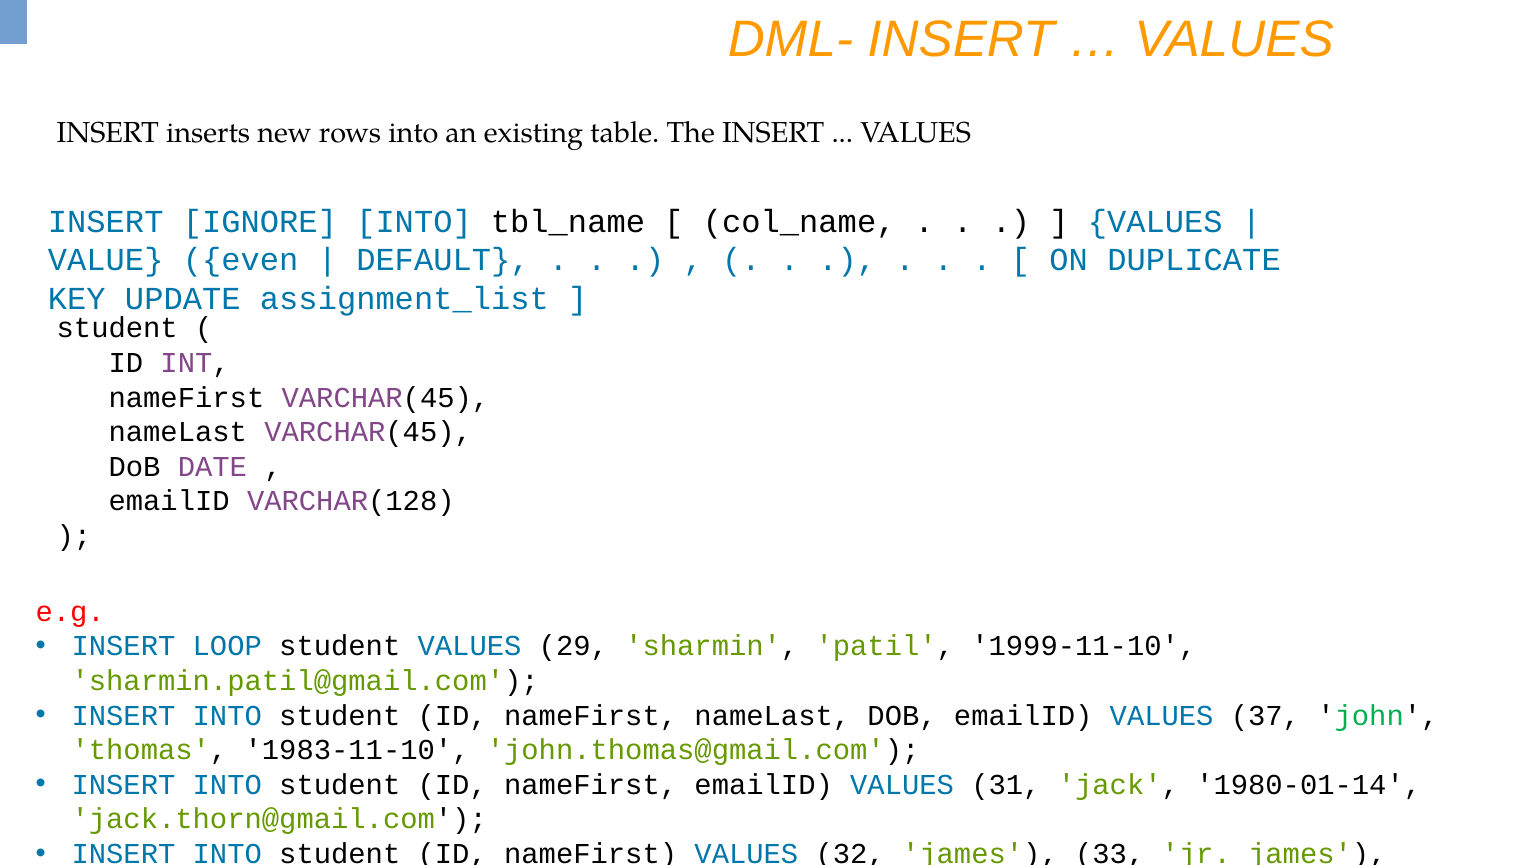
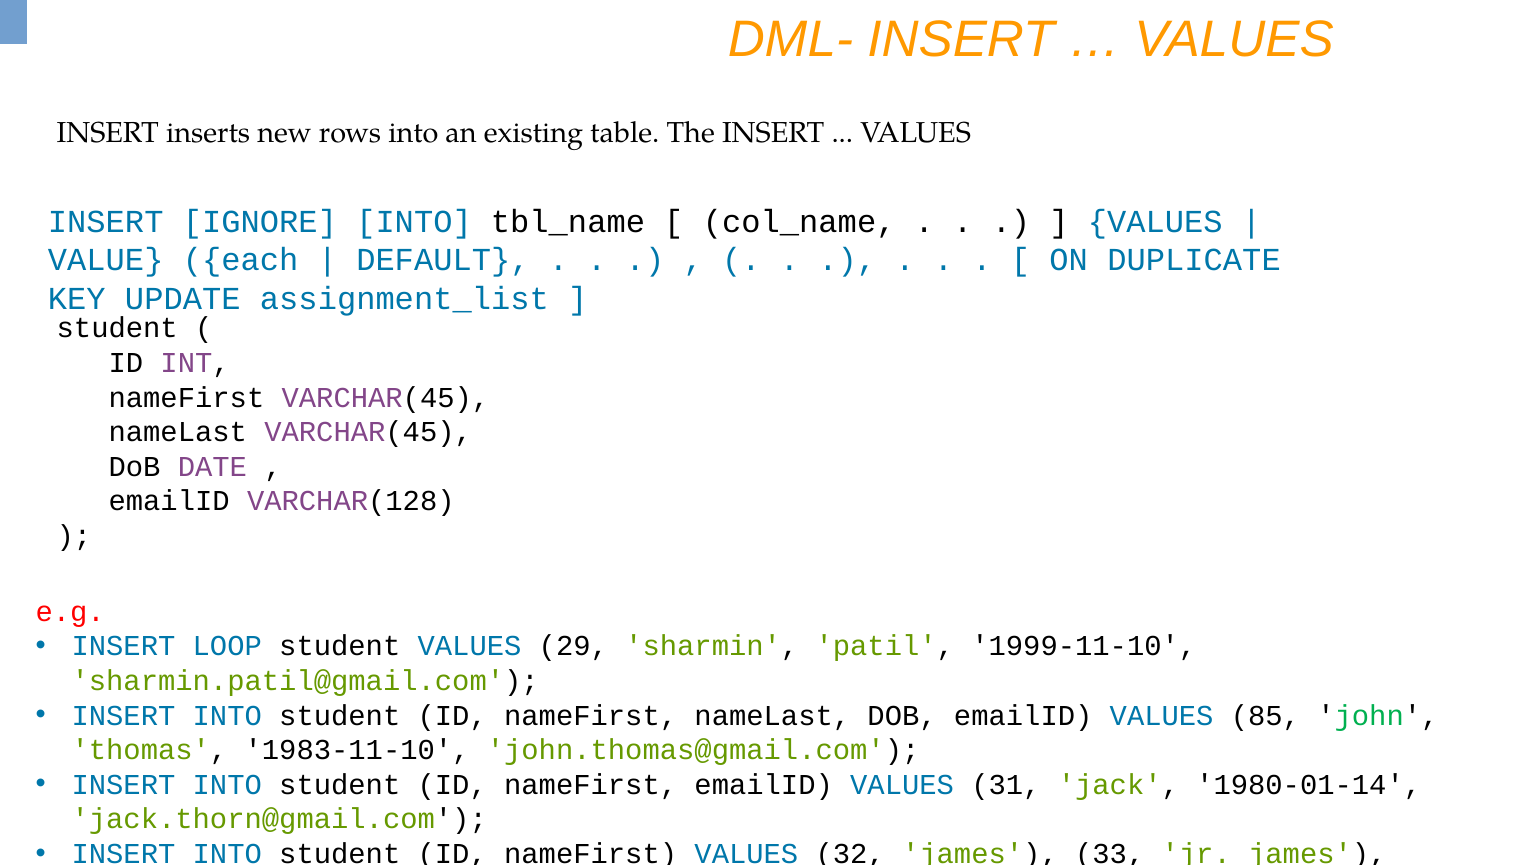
even: even -> each
37: 37 -> 85
